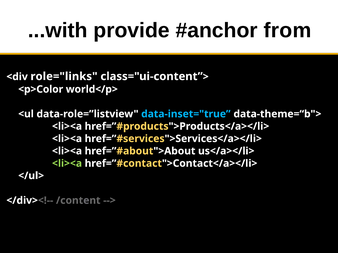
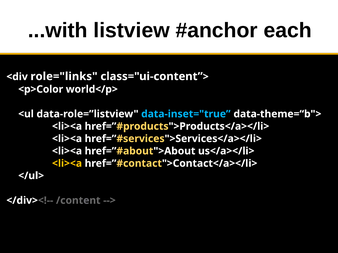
provide: provide -> listview
from: from -> each
<li><a at (67, 164) colour: light green -> yellow
